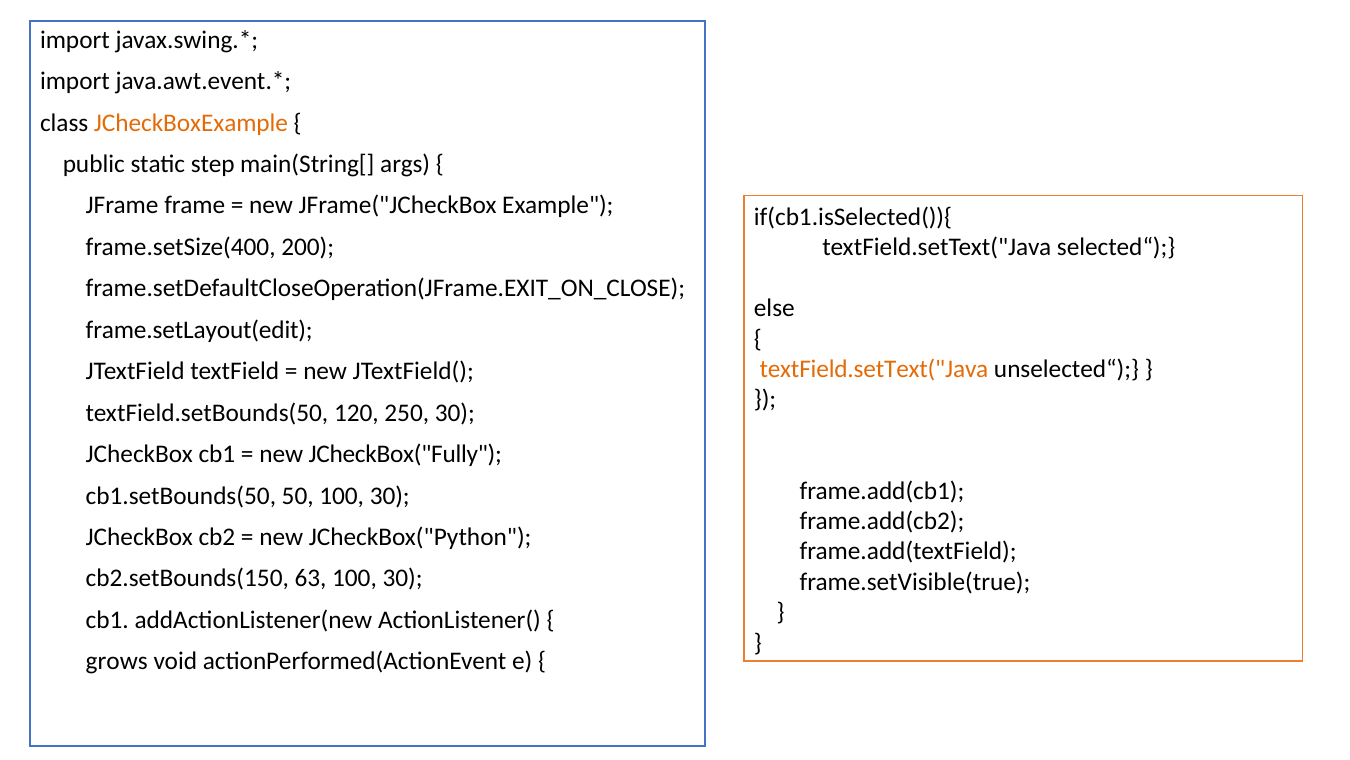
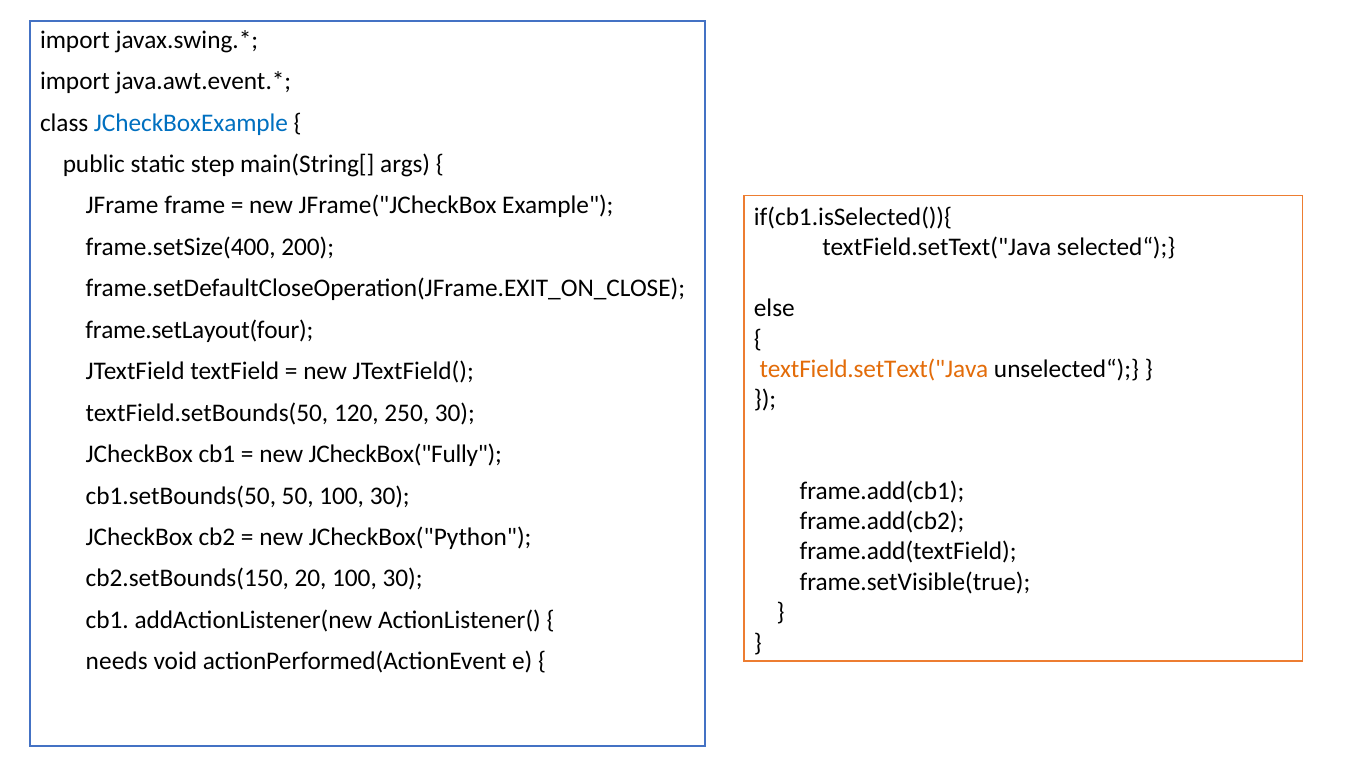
JCheckBoxExample colour: orange -> blue
frame.setLayout(edit: frame.setLayout(edit -> frame.setLayout(four
63: 63 -> 20
grows: grows -> needs
